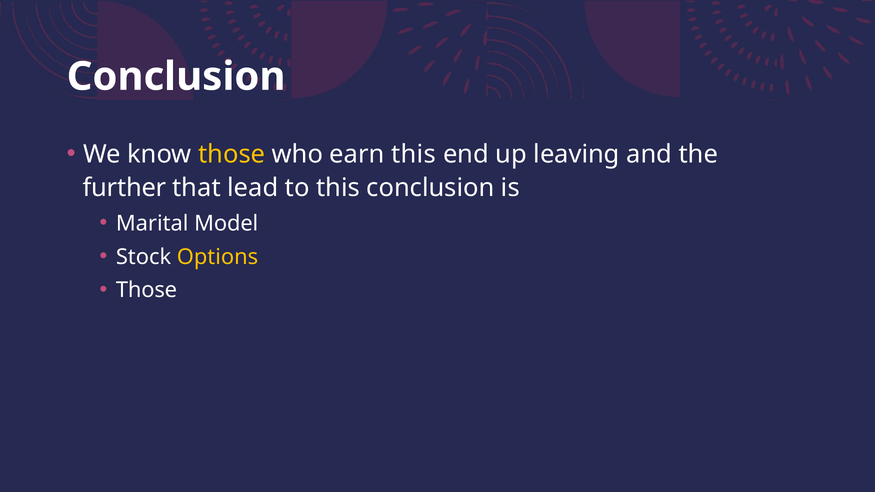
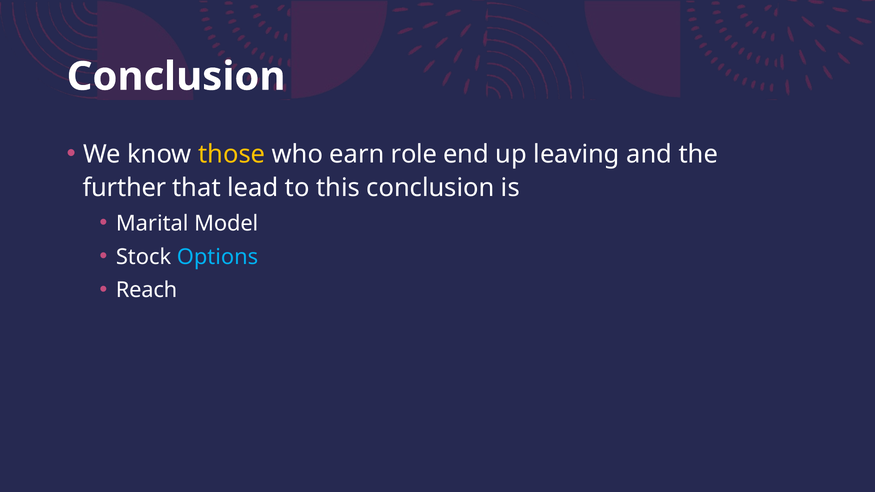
earn this: this -> role
Options colour: yellow -> light blue
Those at (147, 290): Those -> Reach
